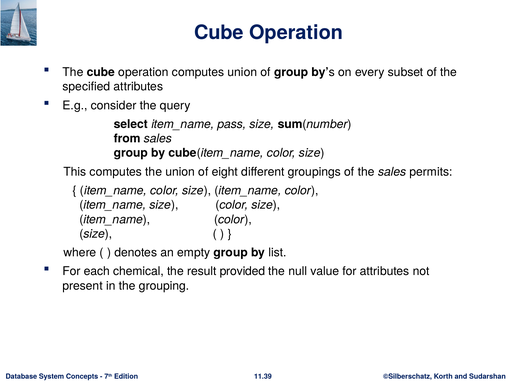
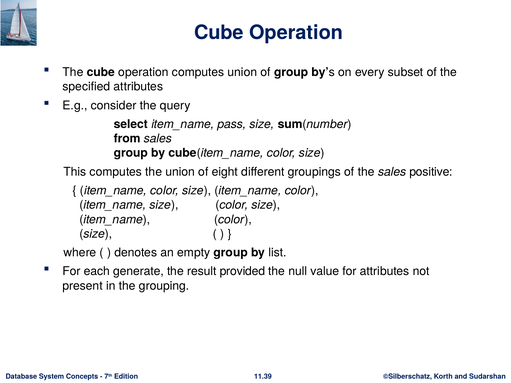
permits: permits -> positive
chemical: chemical -> generate
